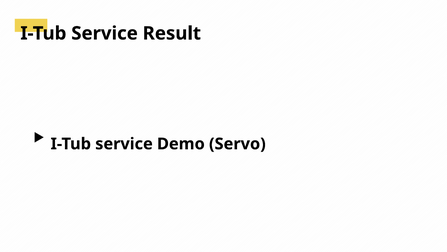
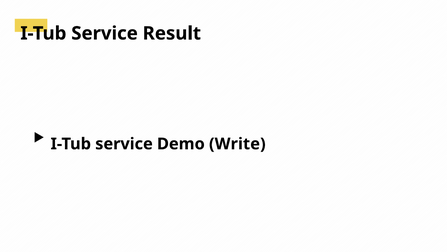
Servo: Servo -> Write
